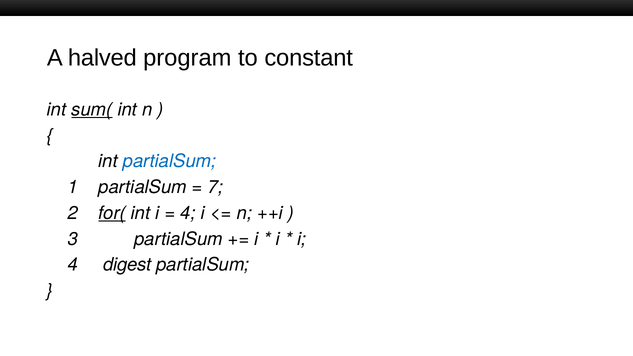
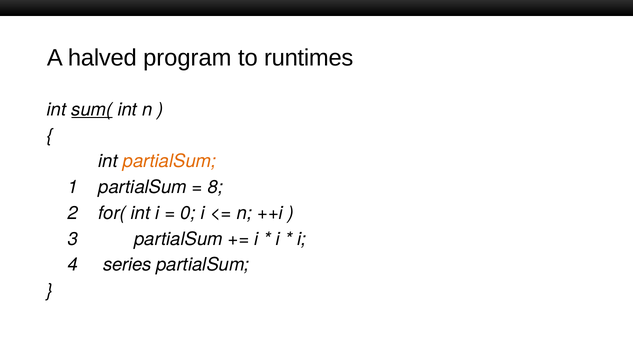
constant: constant -> runtimes
partialSum at (170, 161) colour: blue -> orange
7: 7 -> 8
for( underline: present -> none
4 at (188, 213): 4 -> 0
digest: digest -> series
